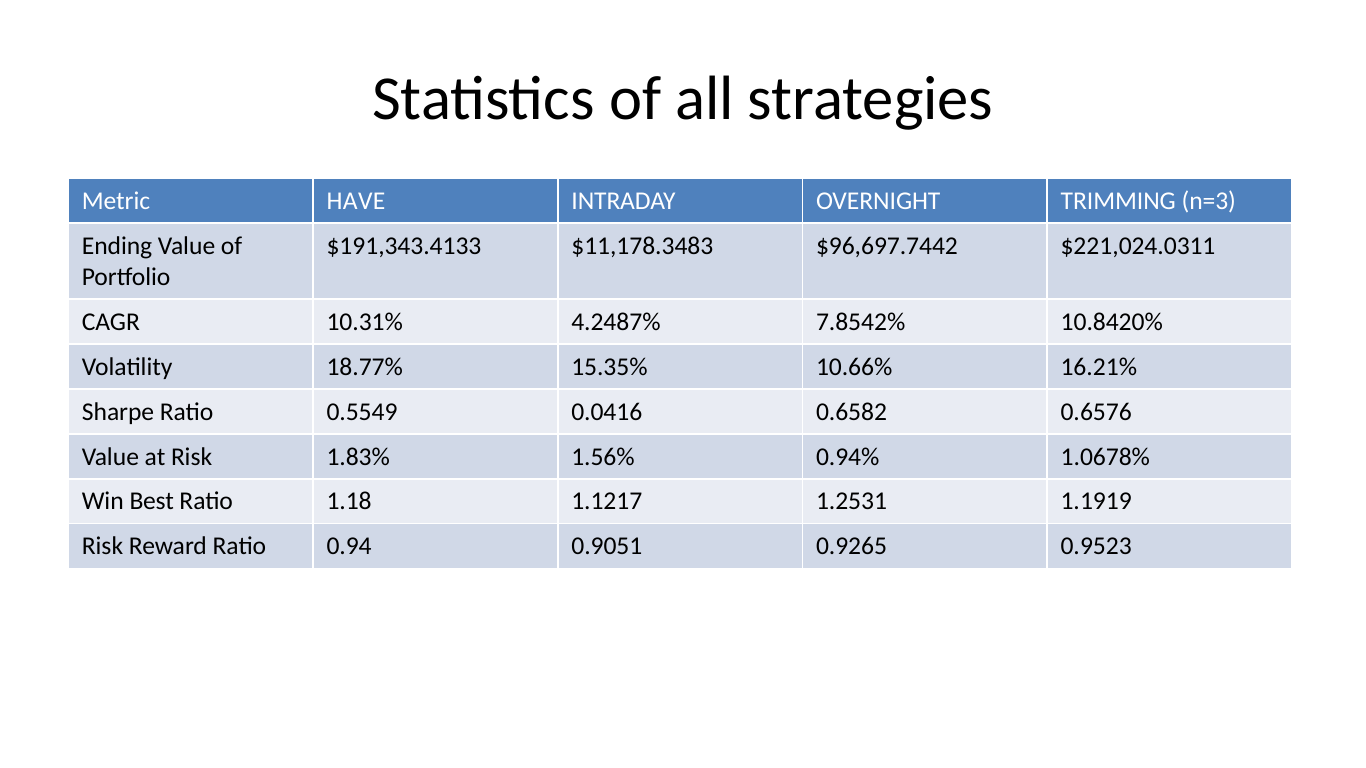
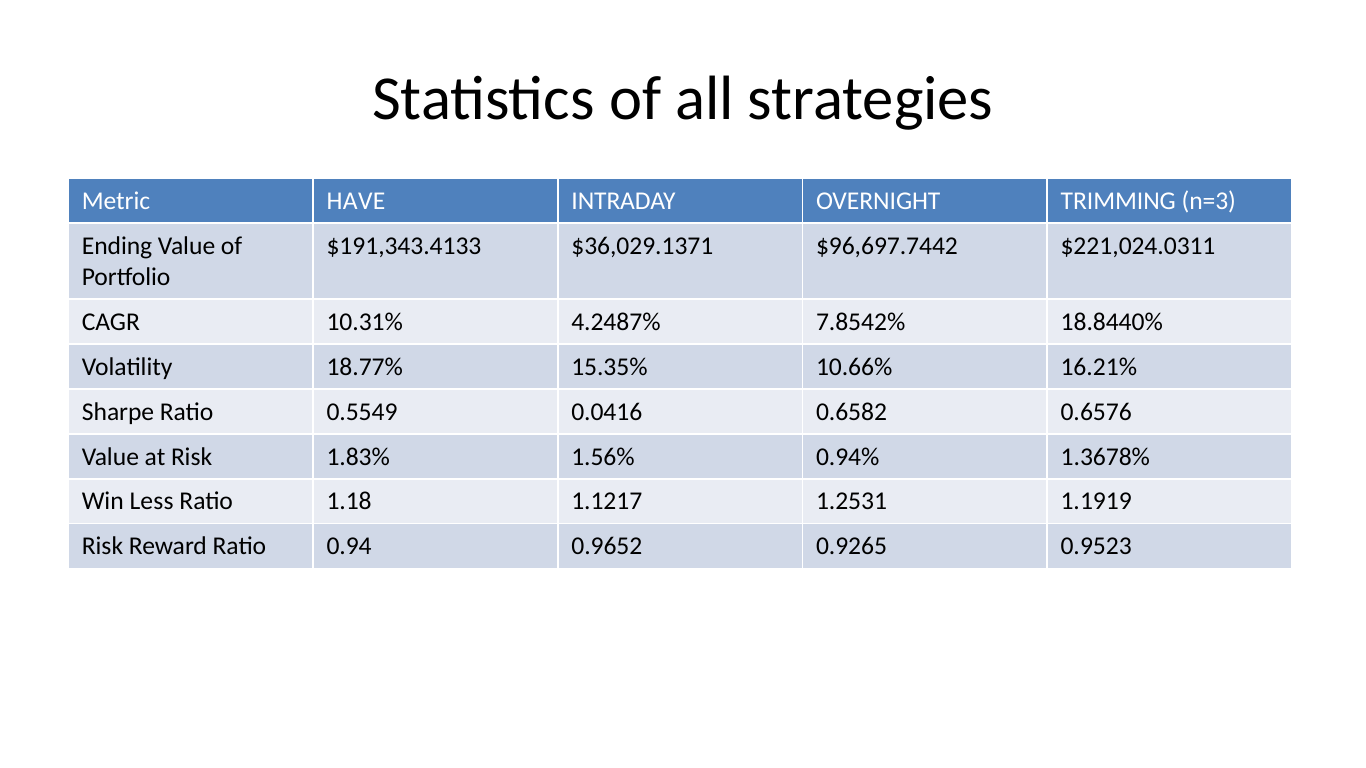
$11,178.3483: $11,178.3483 -> $36,029.1371
10.8420%: 10.8420% -> 18.8440%
1.0678%: 1.0678% -> 1.3678%
Best: Best -> Less
0.9051: 0.9051 -> 0.9652
